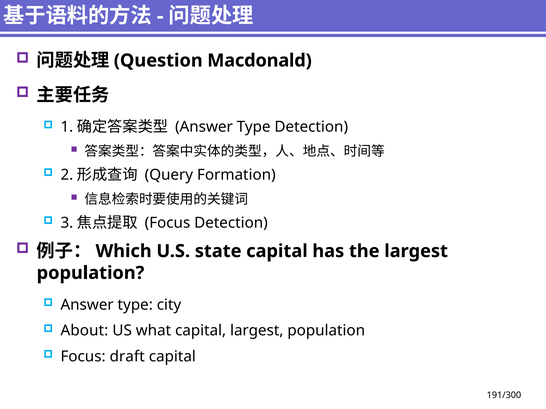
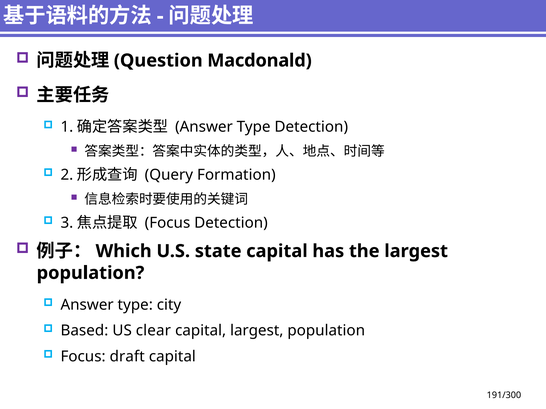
About: About -> Based
what: what -> clear
